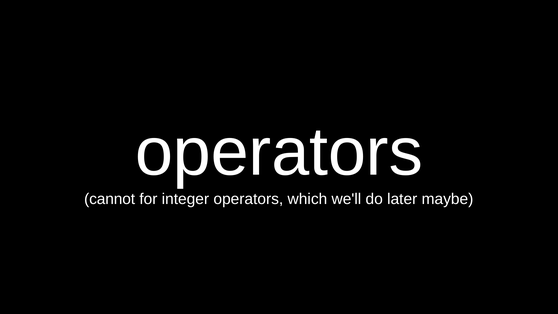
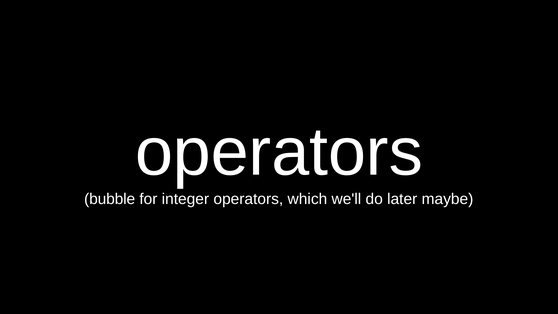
cannot: cannot -> bubble
